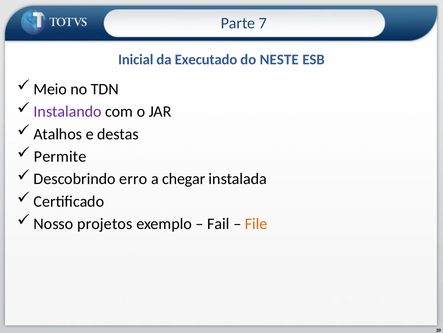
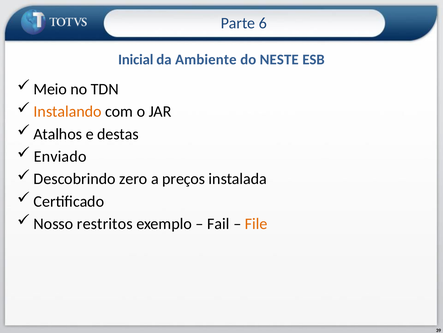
7: 7 -> 6
Executado: Executado -> Ambiente
Instalando colour: purple -> orange
Permite: Permite -> Enviado
erro: erro -> zero
chegar: chegar -> preços
projetos: projetos -> restritos
